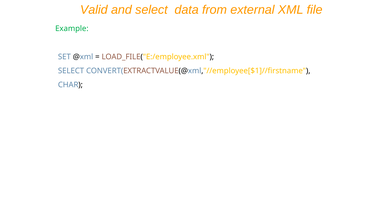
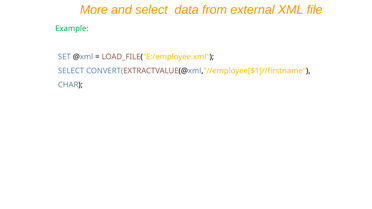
Valid: Valid -> More
